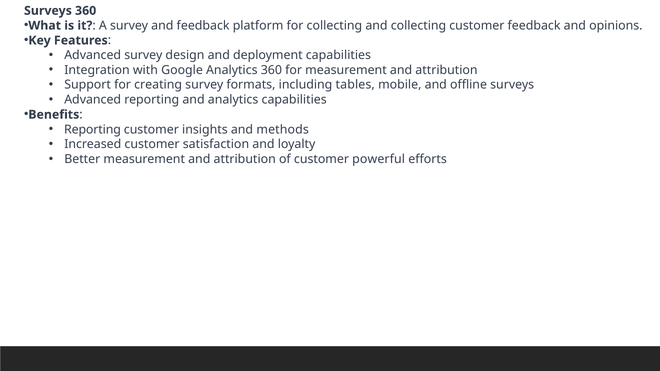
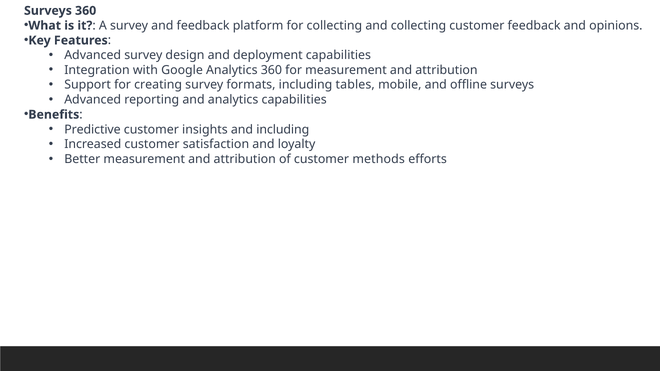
Reporting at (92, 130): Reporting -> Predictive
and methods: methods -> including
powerful: powerful -> methods
